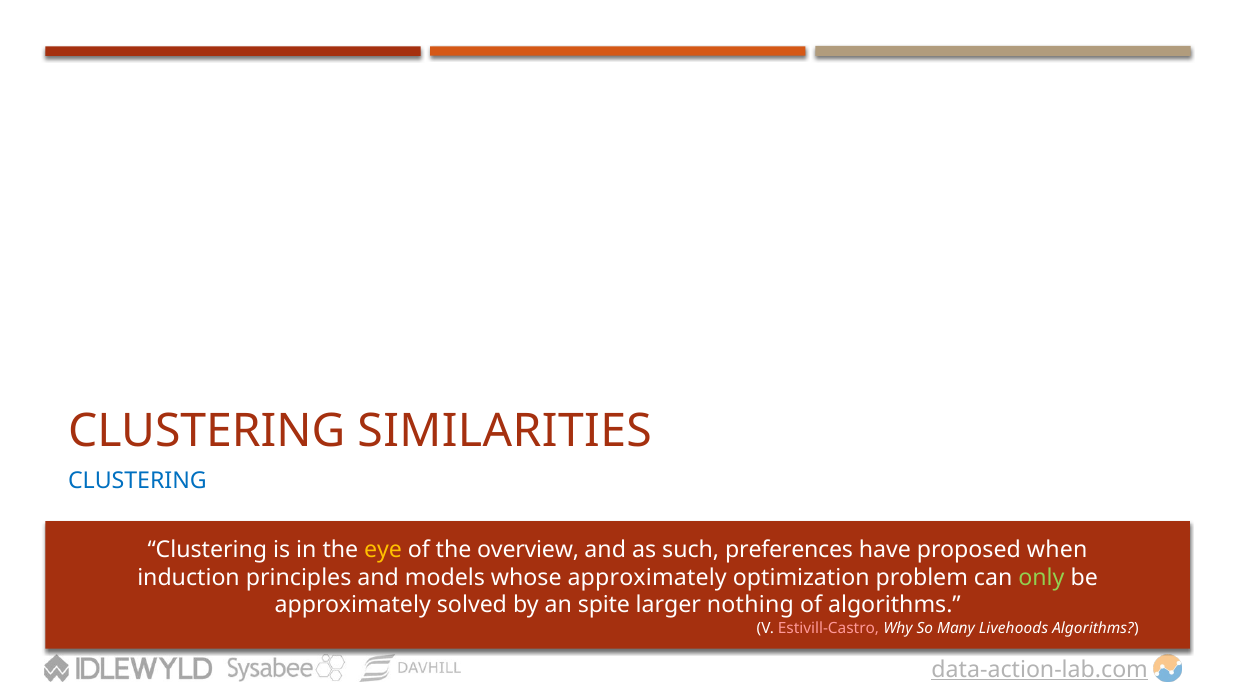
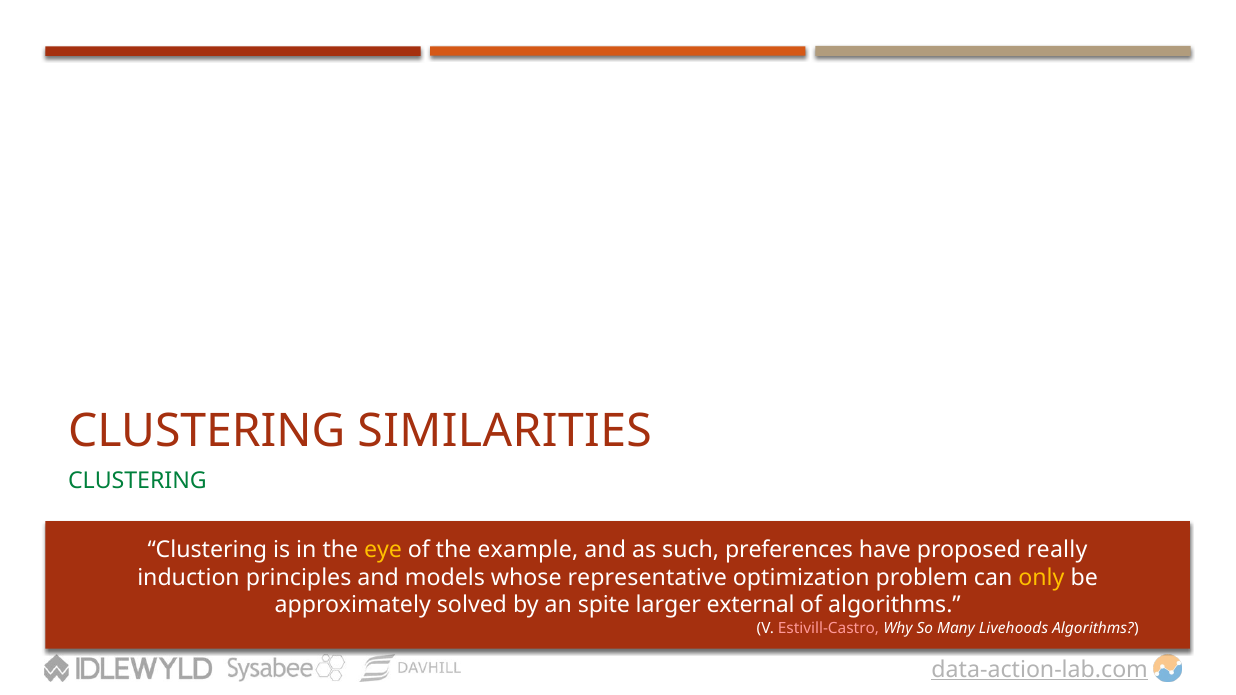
CLUSTERING at (137, 481) colour: blue -> green
overview: overview -> example
when: when -> really
whose approximately: approximately -> representative
only colour: light green -> yellow
nothing: nothing -> external
